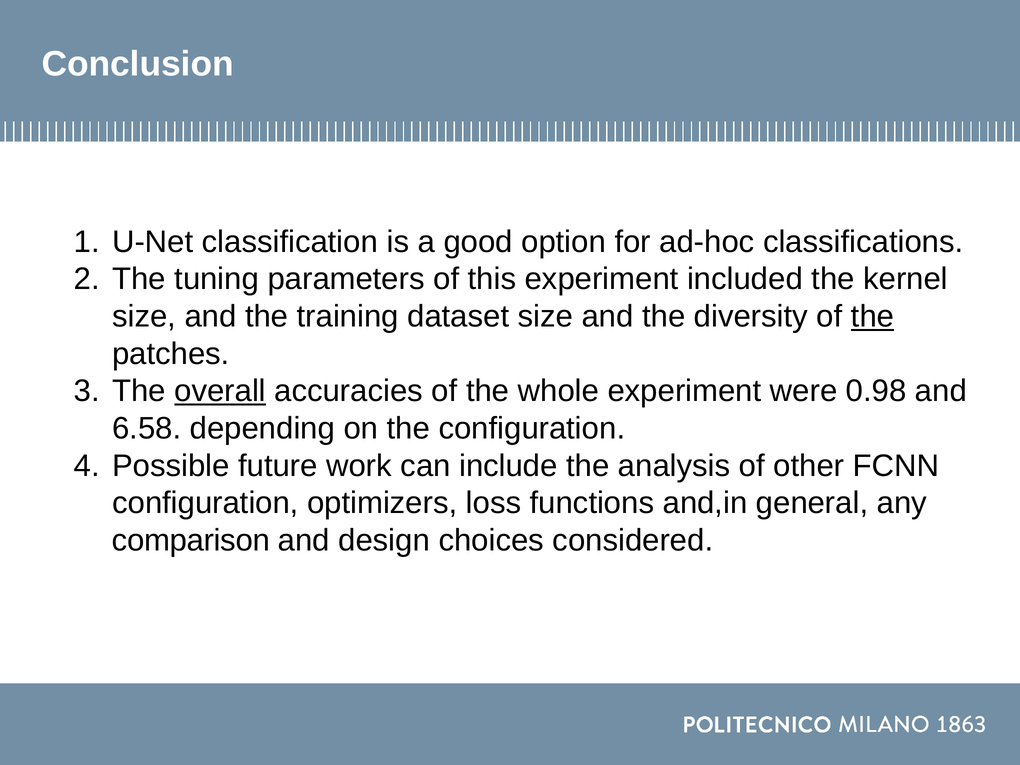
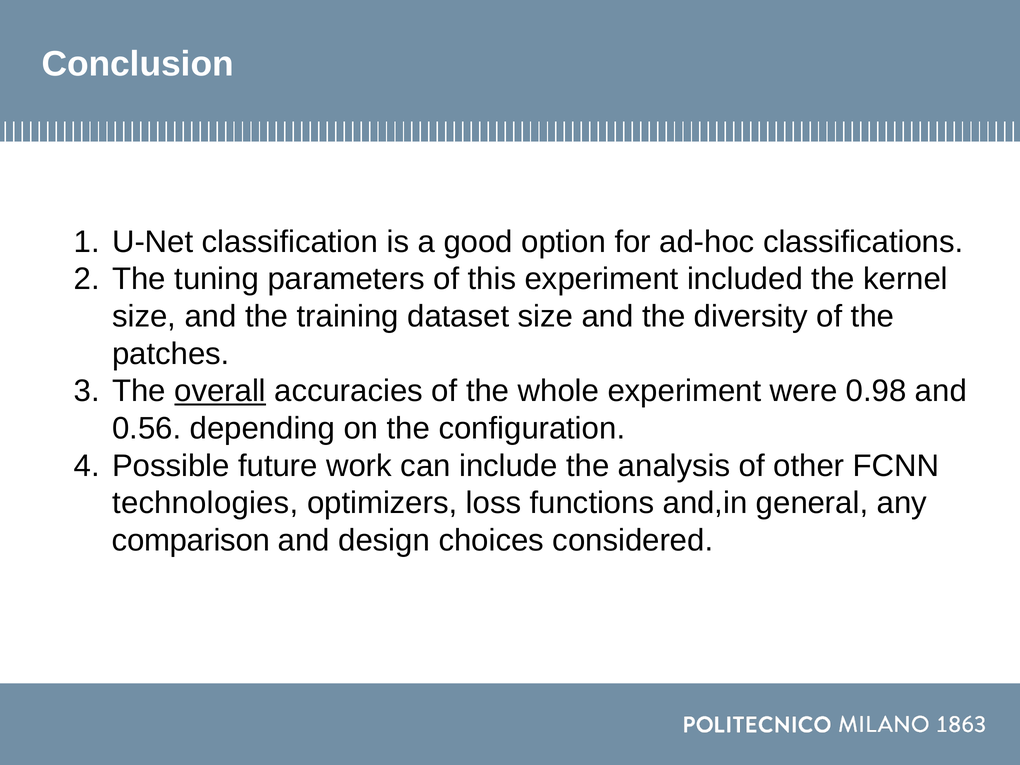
the at (873, 316) underline: present -> none
6.58: 6.58 -> 0.56
configuration at (205, 503): configuration -> technologies
